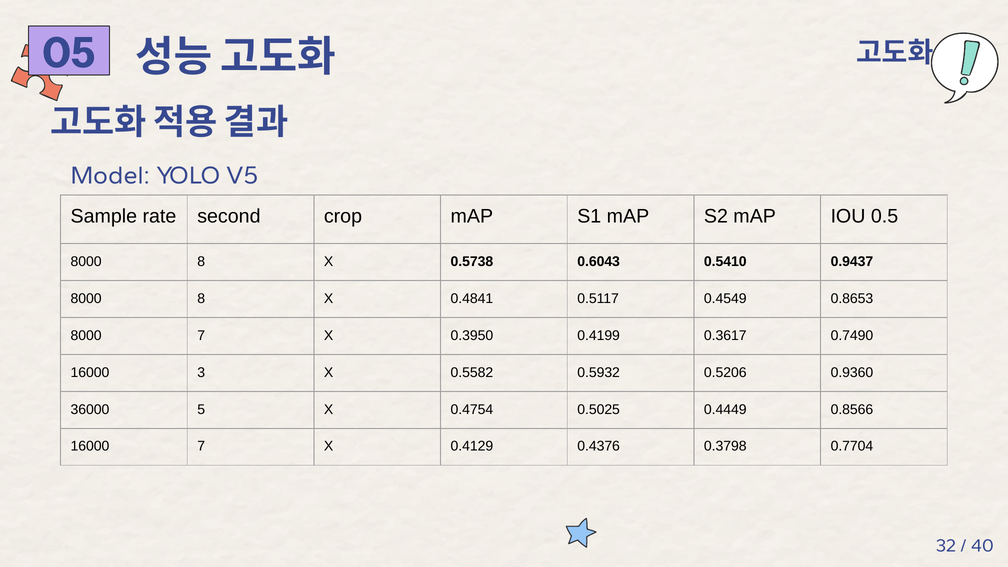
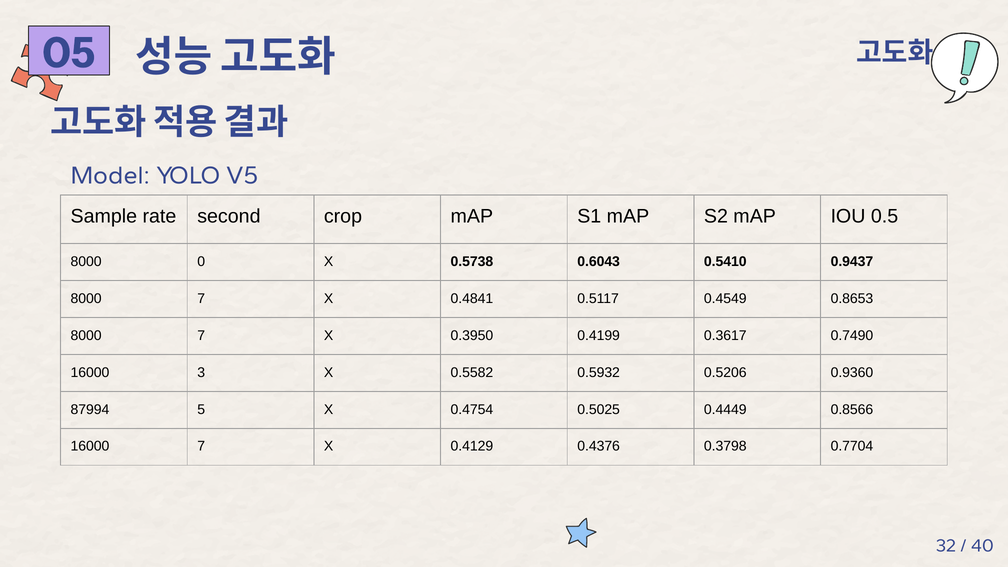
8 at (201, 262): 8 -> 0
8 at (201, 299): 8 -> 7
36000: 36000 -> 87994
